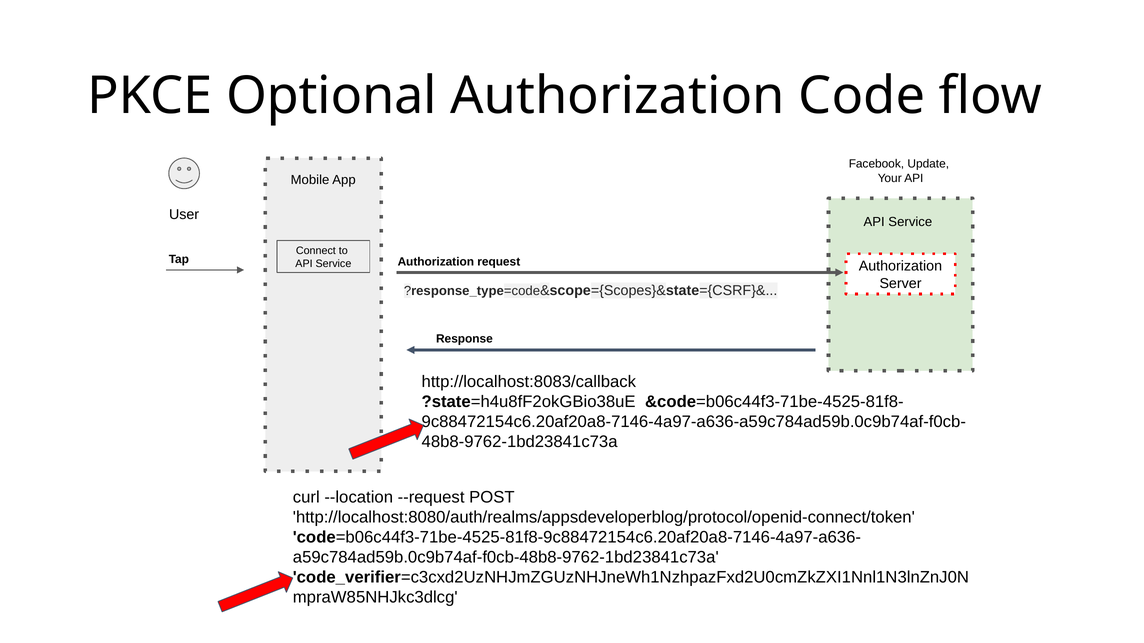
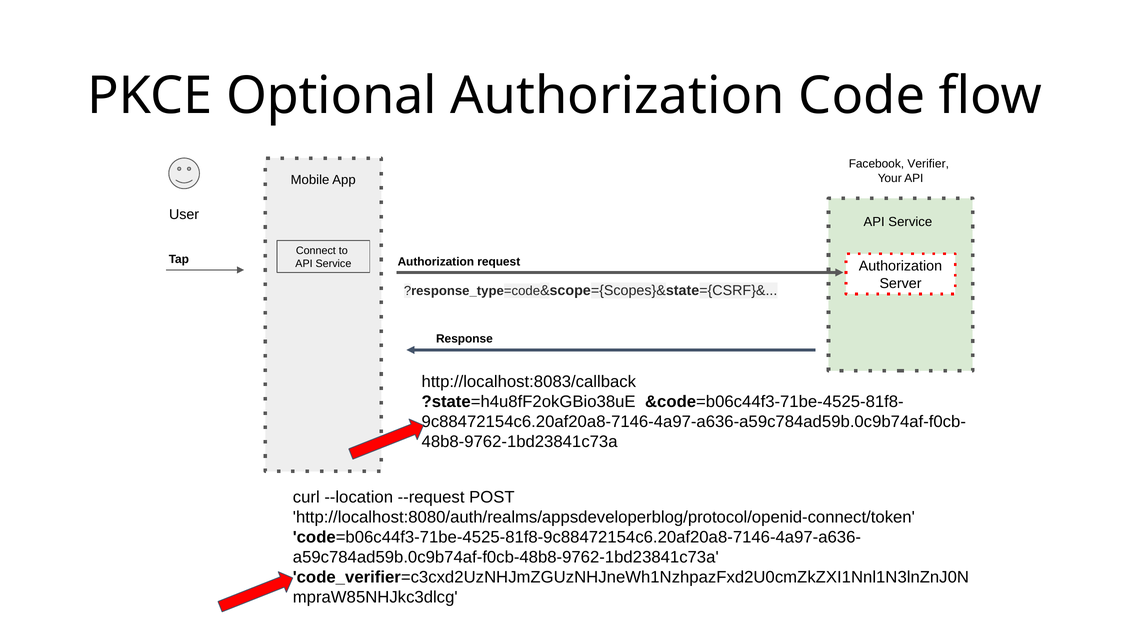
Update: Update -> Verifier
